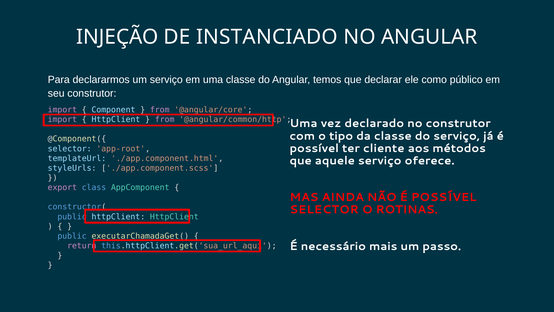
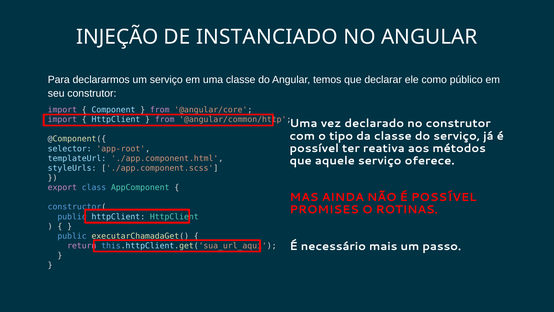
cliente: cliente -> reativa
SELECTOR at (324, 210): SELECTOR -> PROMISES
